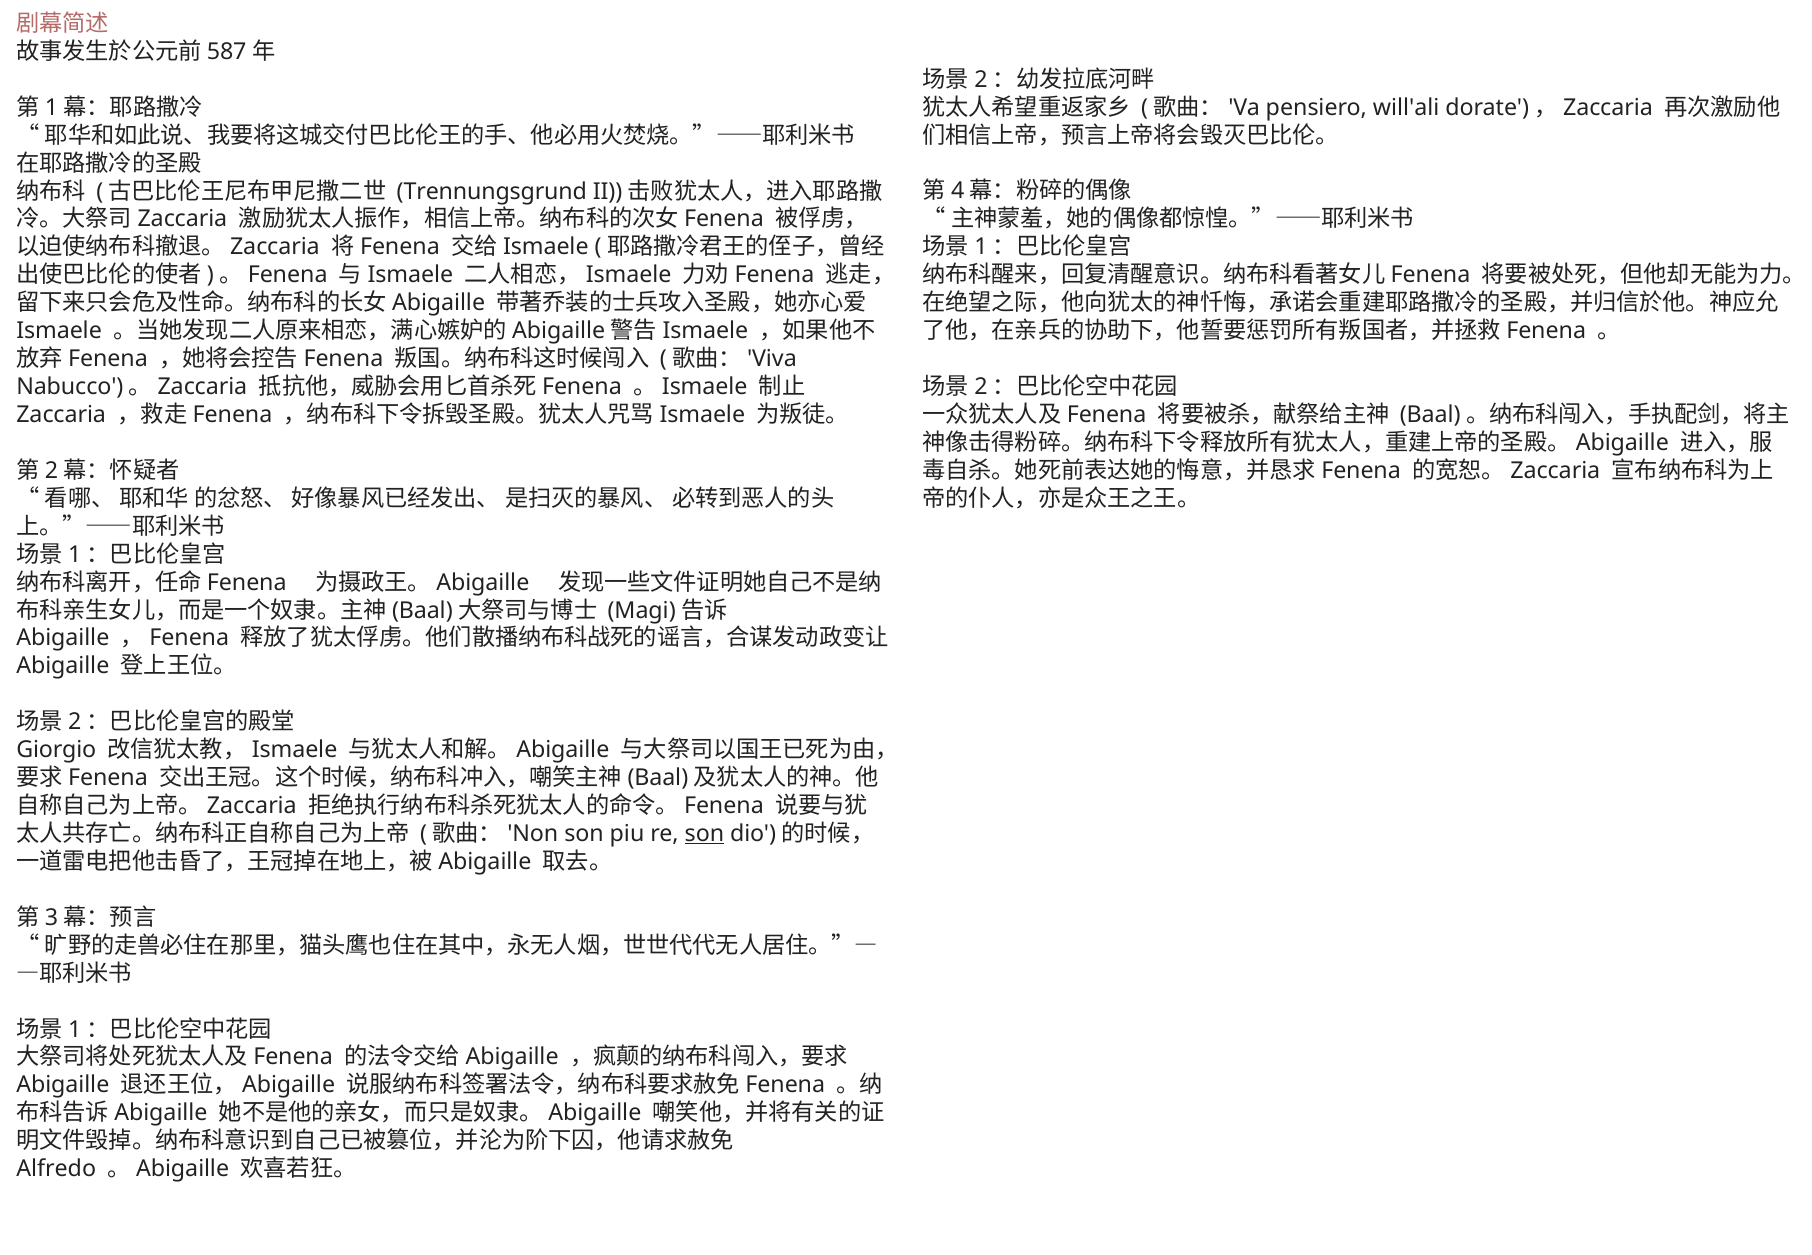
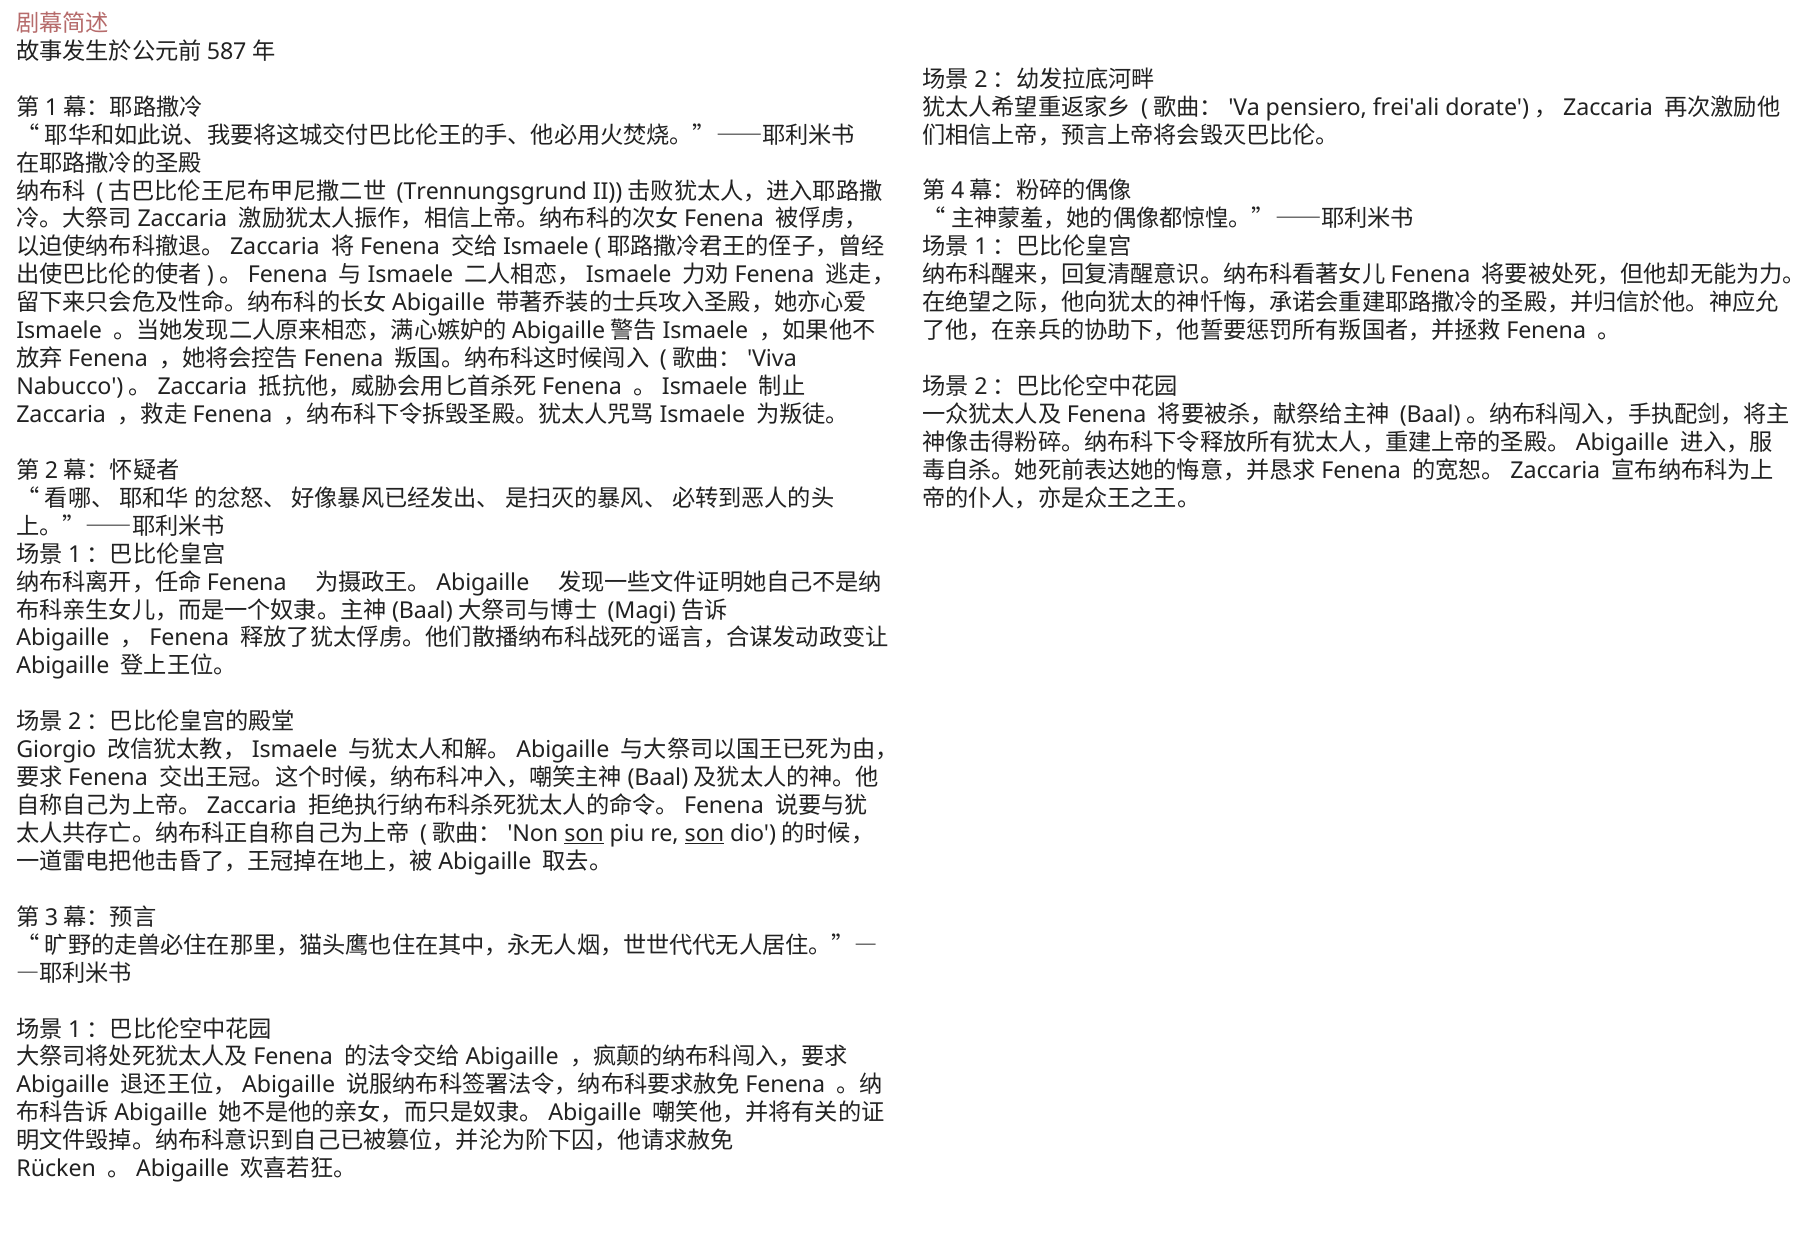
will'ali: will'ali -> frei'ali
son at (584, 833) underline: none -> present
Alfredo: Alfredo -> Rücken
